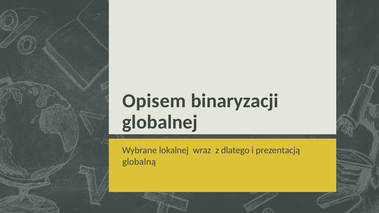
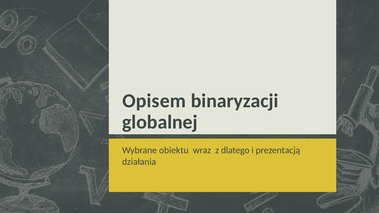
lokalnej: lokalnej -> obiektu
globalną: globalną -> działania
